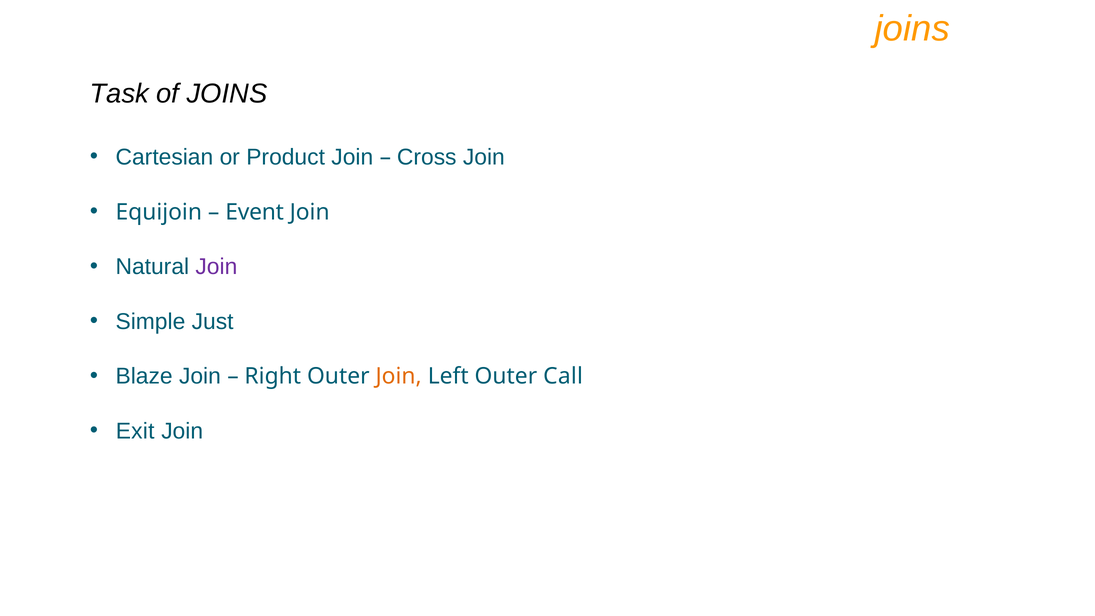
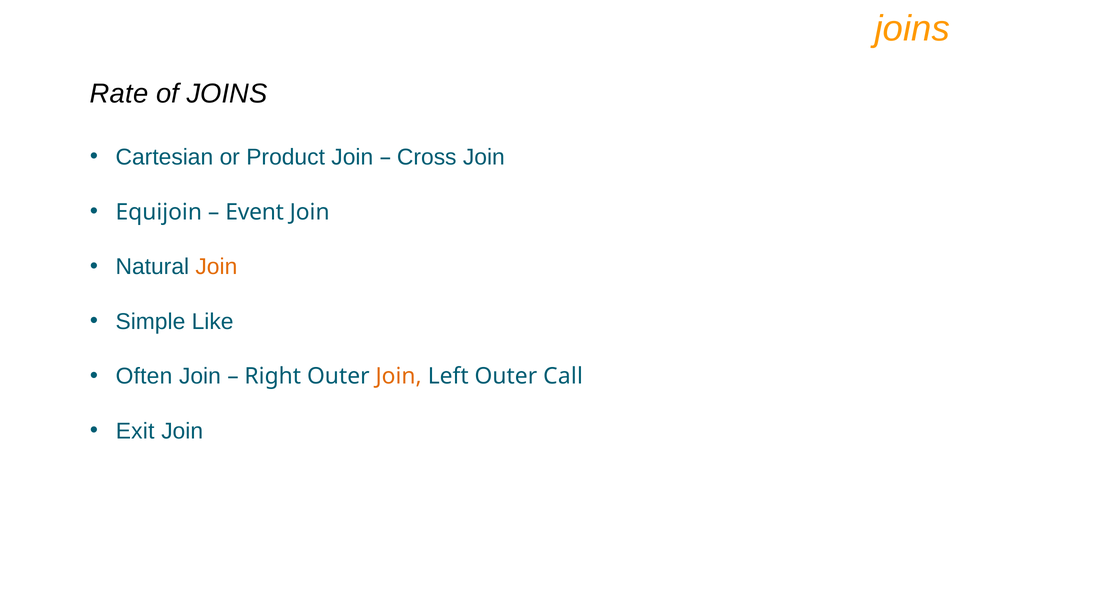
Task: Task -> Rate
Join at (216, 267) colour: purple -> orange
Just: Just -> Like
Blaze: Blaze -> Often
